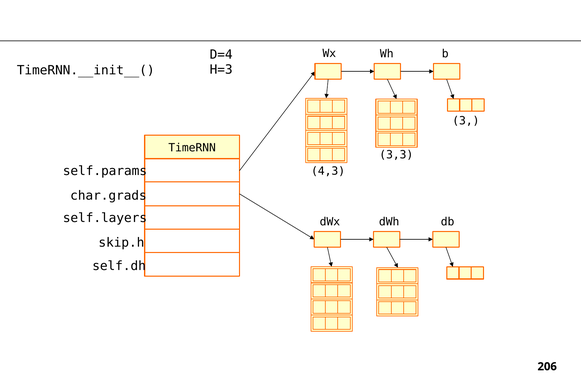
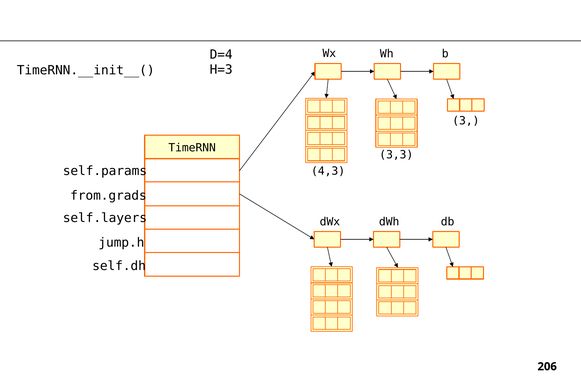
char.grads: char.grads -> from.grads
skip.h: skip.h -> jump.h
